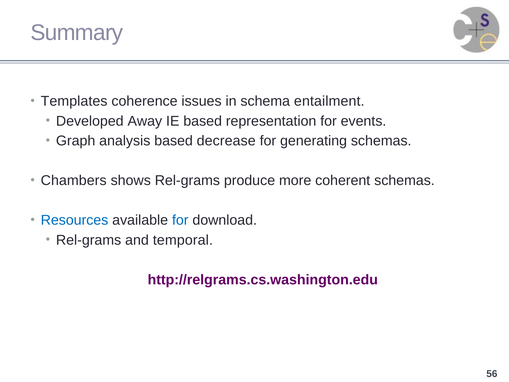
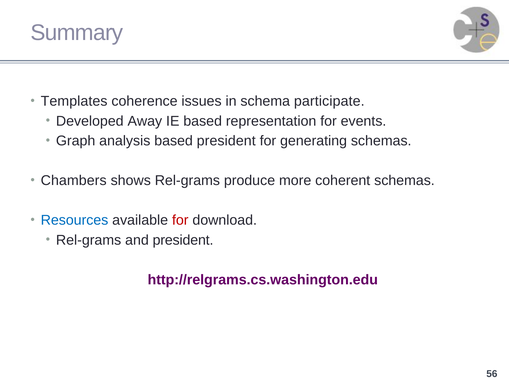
entailment: entailment -> participate
based decrease: decrease -> president
for at (180, 220) colour: blue -> red
and temporal: temporal -> president
